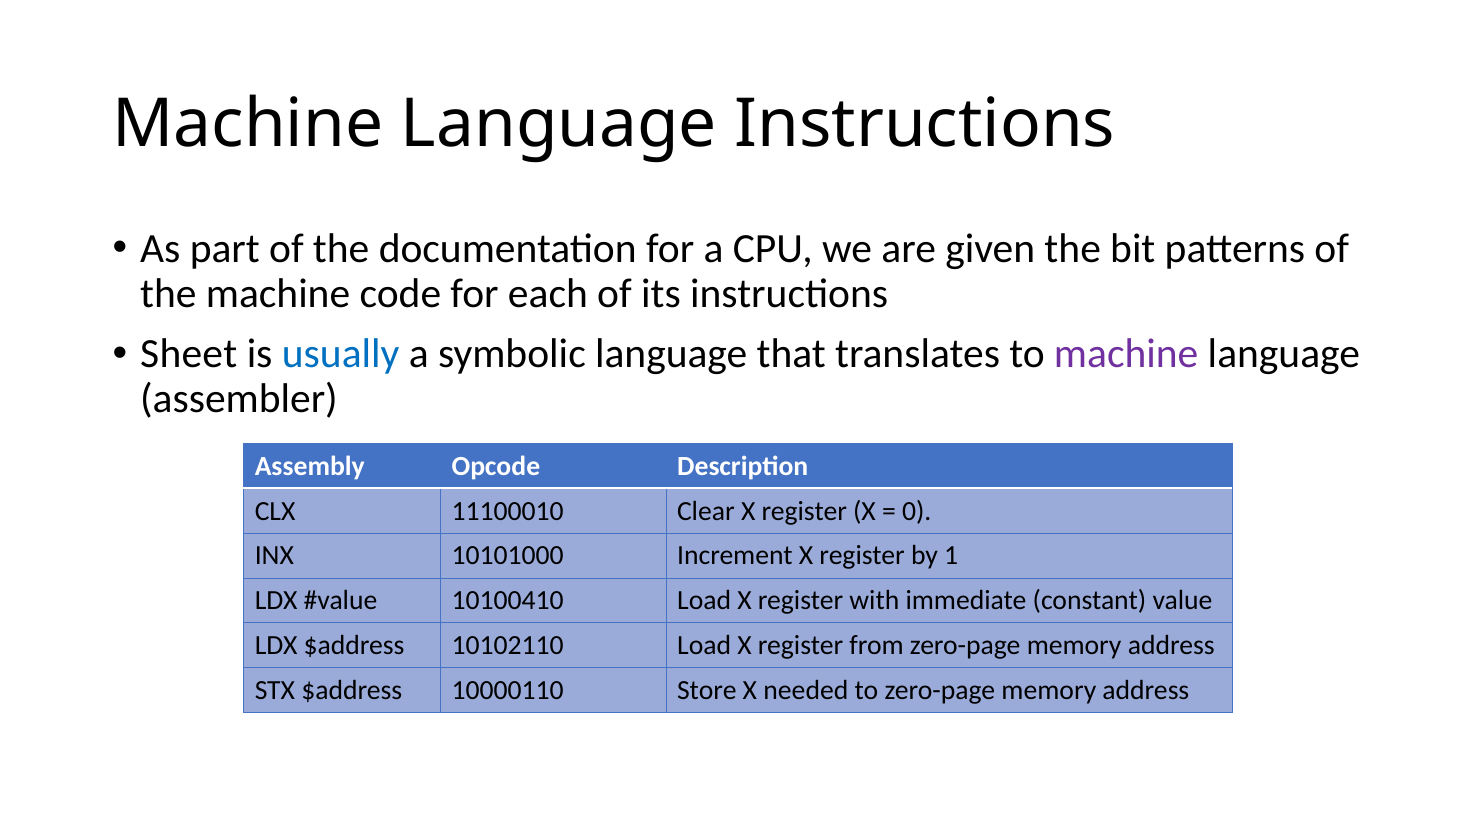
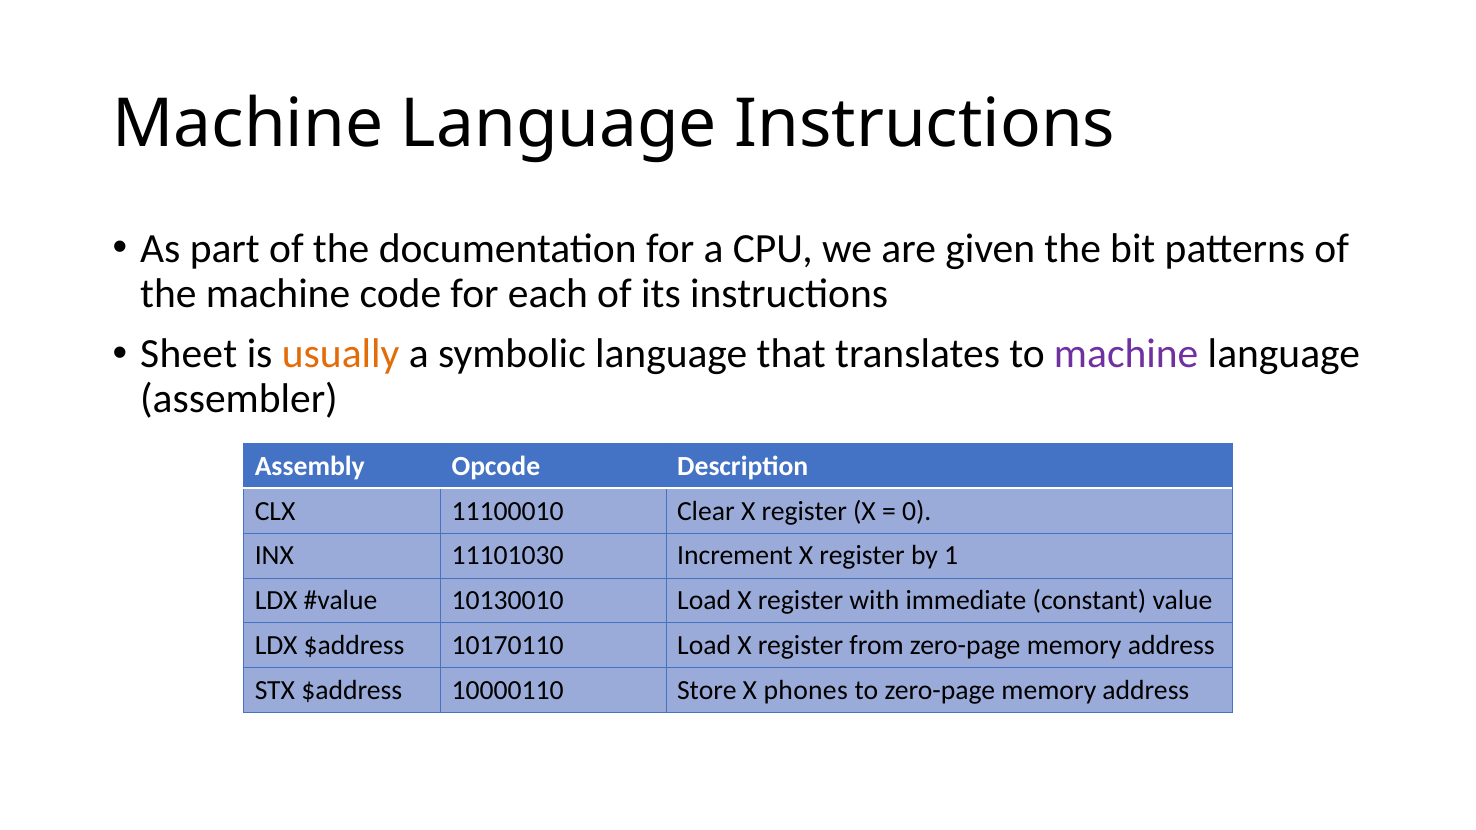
usually colour: blue -> orange
10101000: 10101000 -> 11101030
10100410: 10100410 -> 10130010
10102110: 10102110 -> 10170110
needed: needed -> phones
